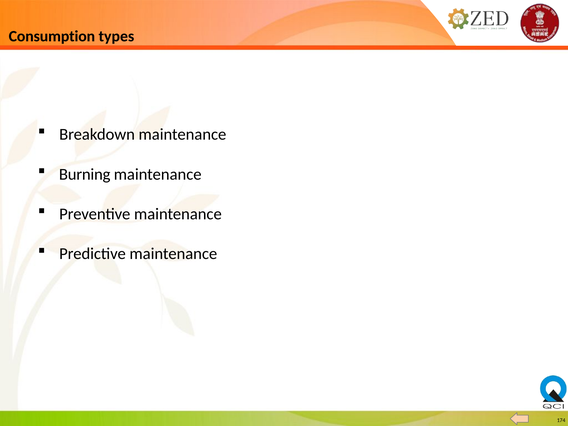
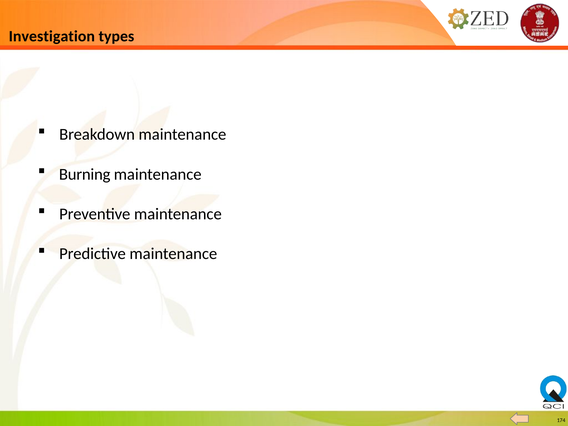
Consumption: Consumption -> Investigation
